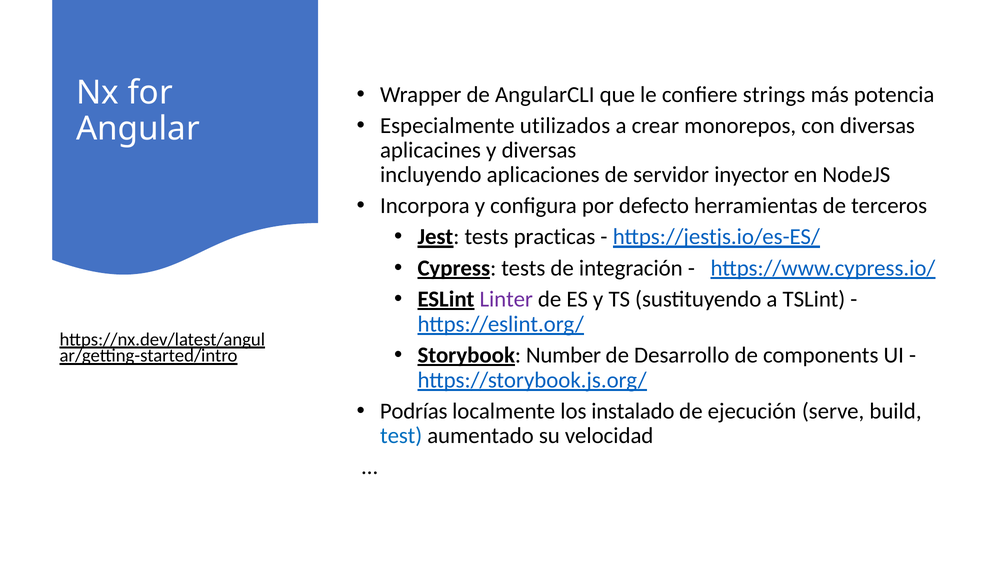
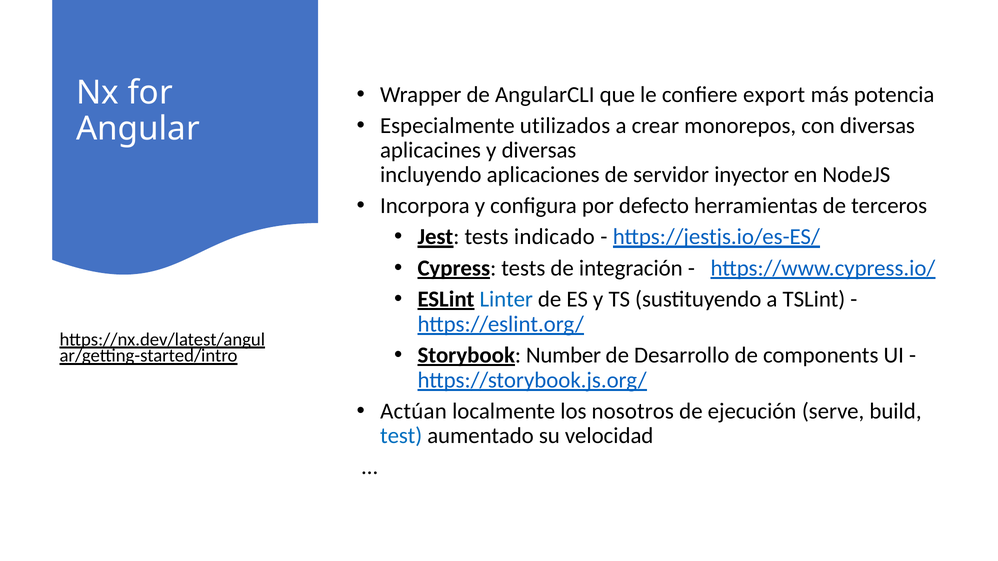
strings: strings -> export
practicas: practicas -> indicado
Linter colour: purple -> blue
Podrías: Podrías -> Actúan
instalado: instalado -> nosotros
